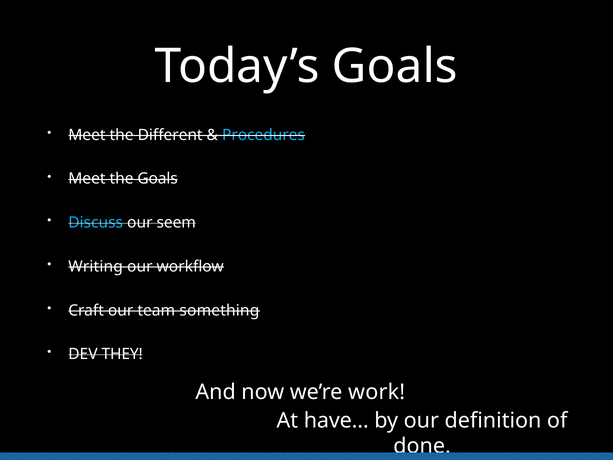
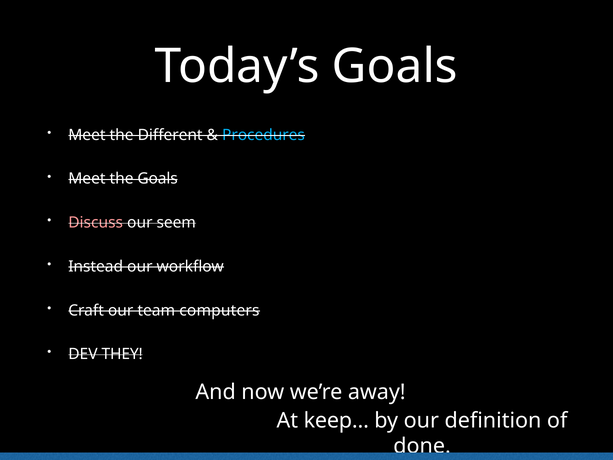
Discuss colour: light blue -> pink
Writing: Writing -> Instead
something: something -> computers
work: work -> away
have…: have… -> keep…
